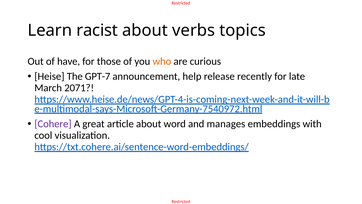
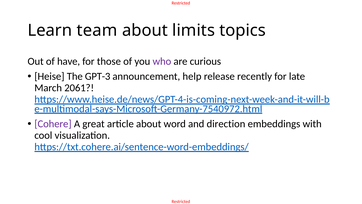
racist: racist -> team
verbs: verbs -> limits
who colour: orange -> purple
GPT-7: GPT-7 -> GPT-3
2071: 2071 -> 2061
manages: manages -> direction
